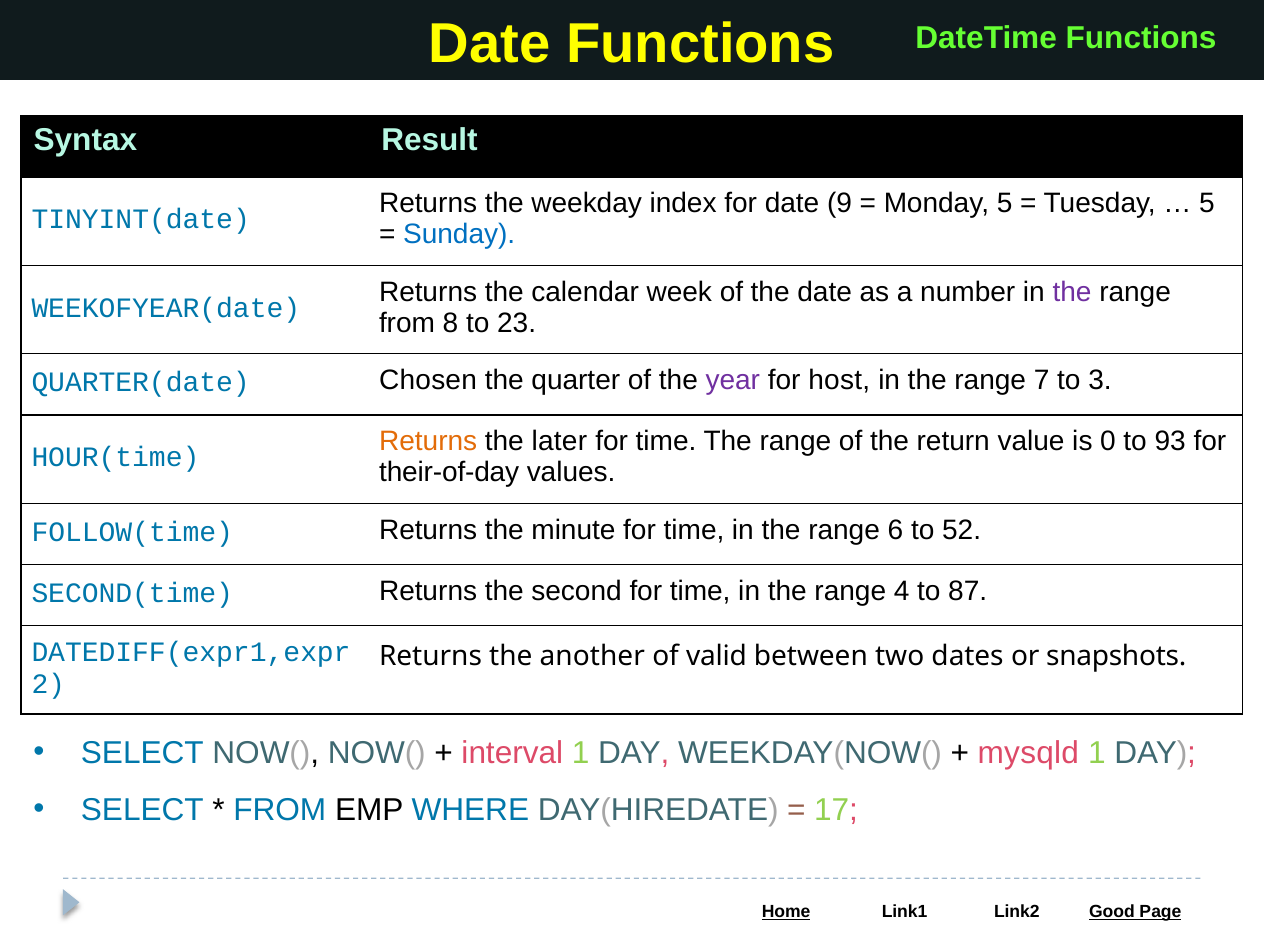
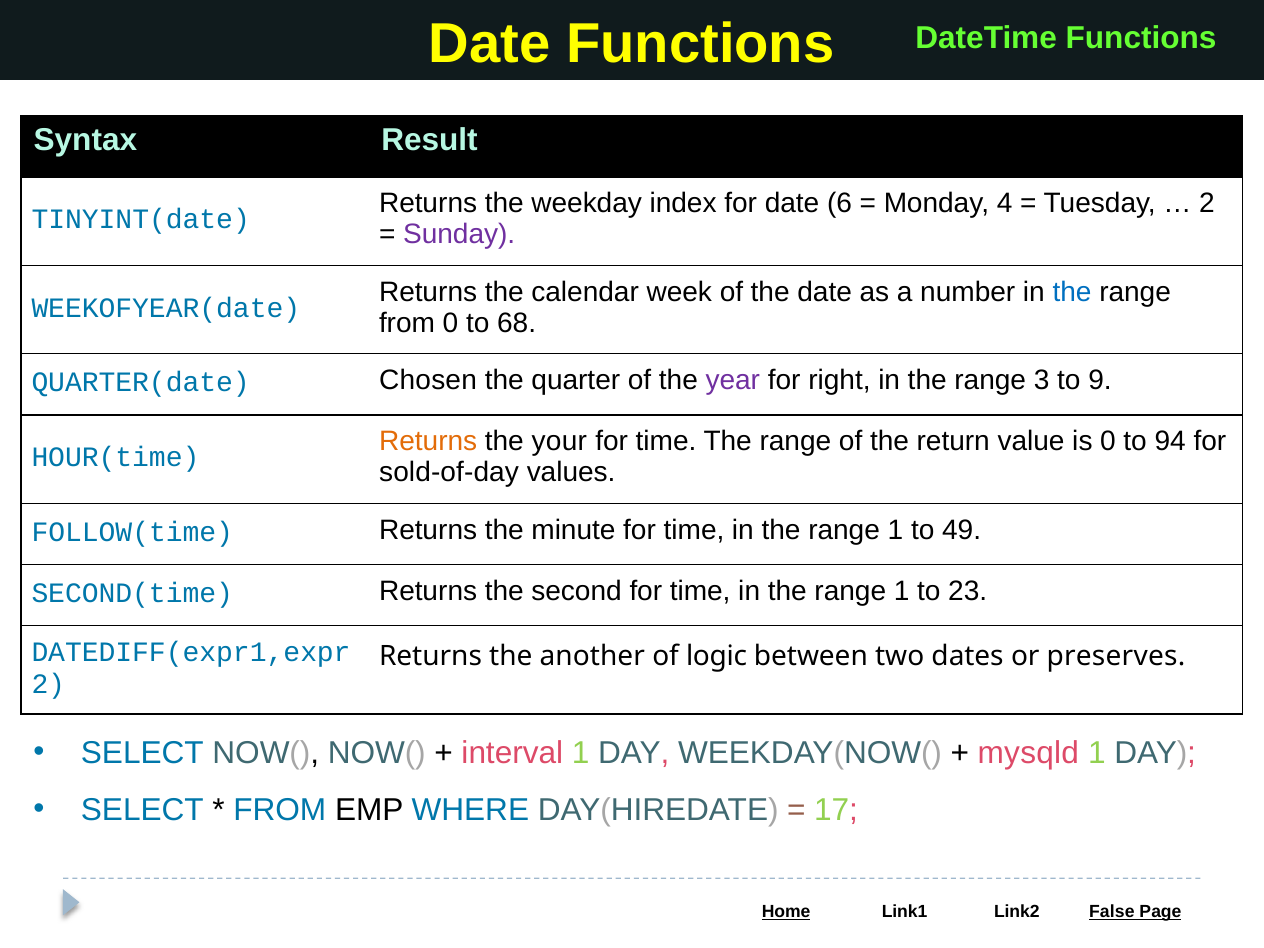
9: 9 -> 6
Monday 5: 5 -> 4
5 at (1207, 203): 5 -> 2
Sunday colour: blue -> purple
the at (1072, 292) colour: purple -> blue
from 8: 8 -> 0
23: 23 -> 68
host: host -> right
7: 7 -> 3
3: 3 -> 9
later: later -> your
93: 93 -> 94
their-of-day: their-of-day -> sold-of-day
6 at (895, 530): 6 -> 1
52: 52 -> 49
4 at (902, 591): 4 -> 1
87: 87 -> 23
valid: valid -> logic
snapshots: snapshots -> preserves
Good: Good -> False
